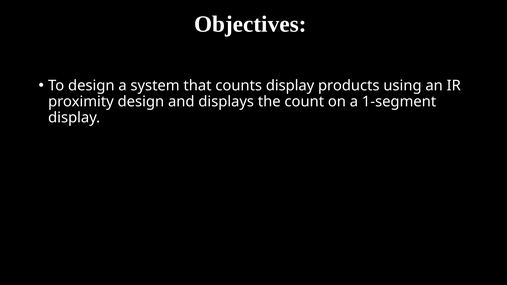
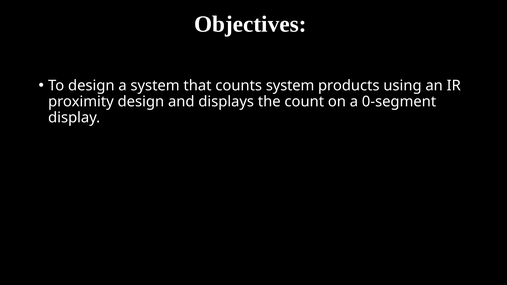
counts display: display -> system
1-segment: 1-segment -> 0-segment
